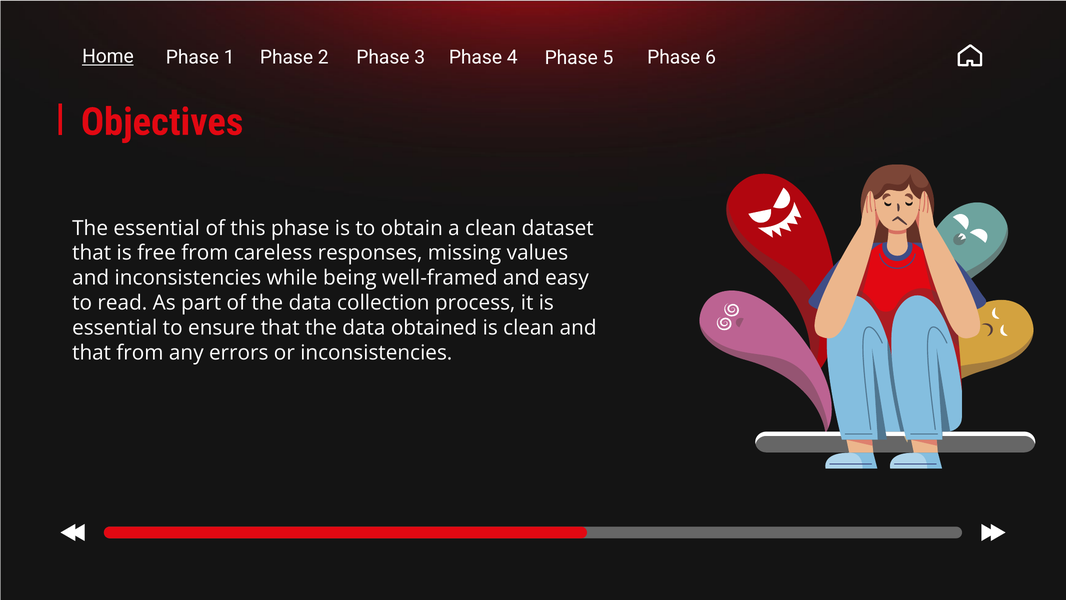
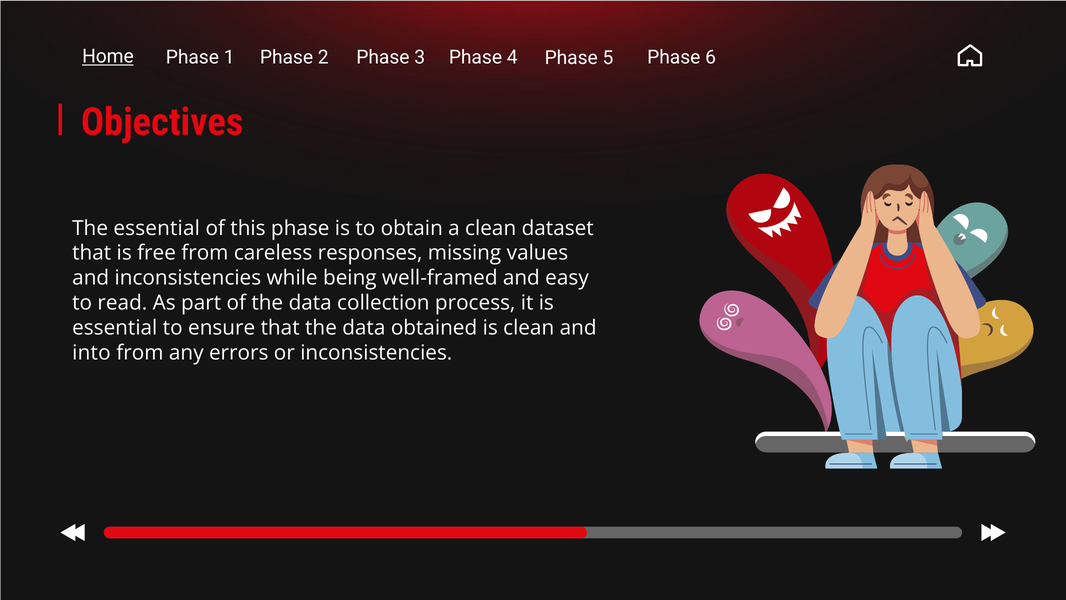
that at (92, 352): that -> into
